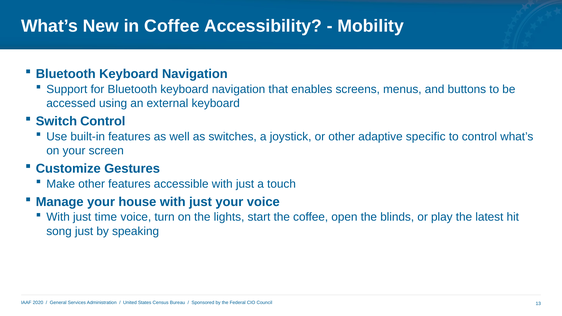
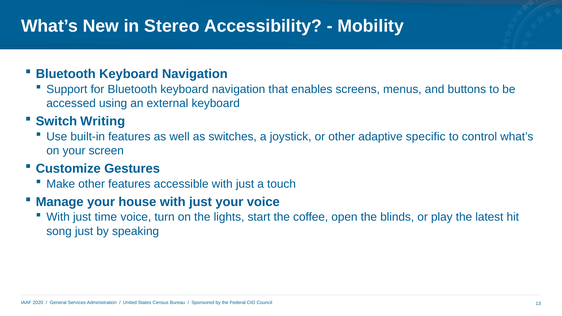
in Coffee: Coffee -> Stereo
Switch Control: Control -> Writing
